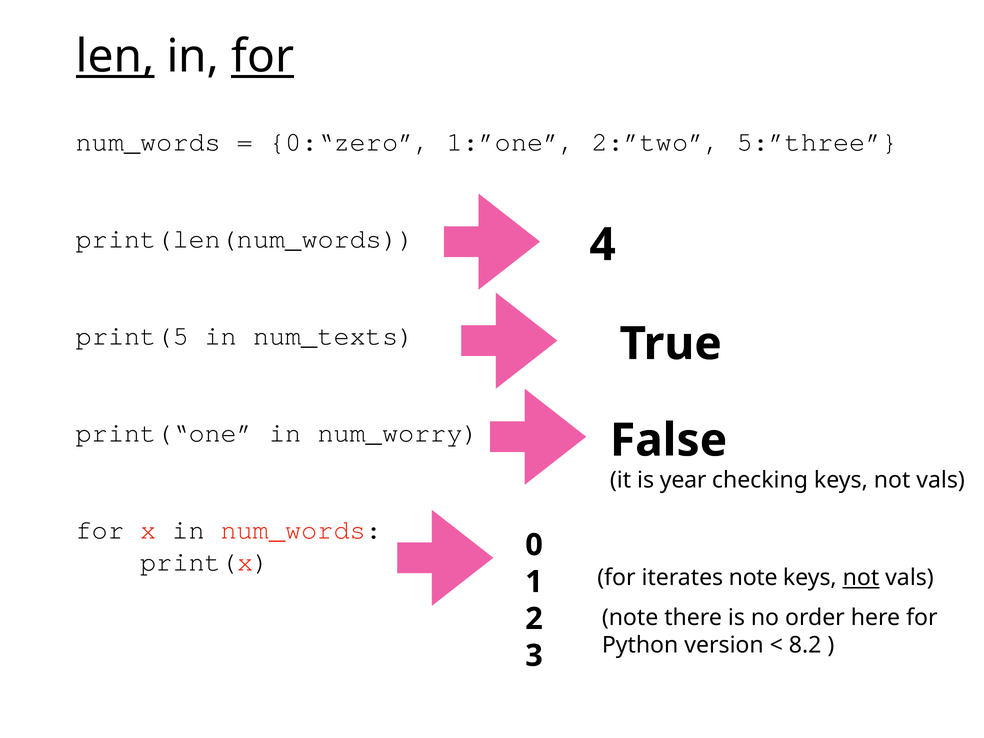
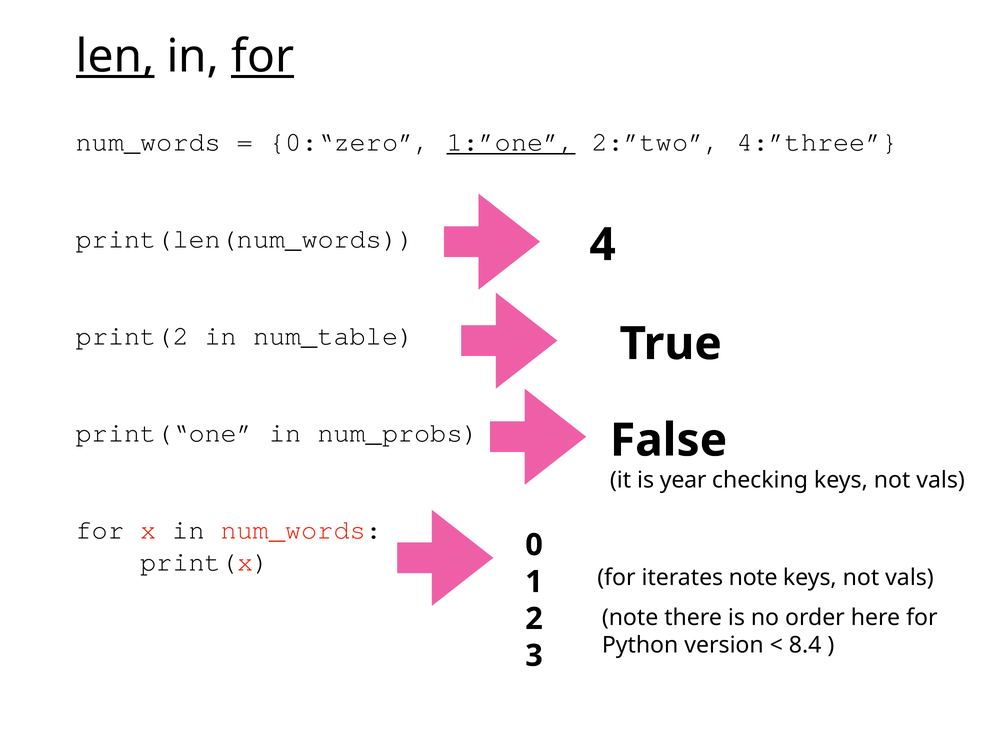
1:”one underline: none -> present
5:”three: 5:”three -> 4:”three
print(5: print(5 -> print(2
num_texts: num_texts -> num_table
num_worry: num_worry -> num_probs
not at (861, 578) underline: present -> none
8.2: 8.2 -> 8.4
